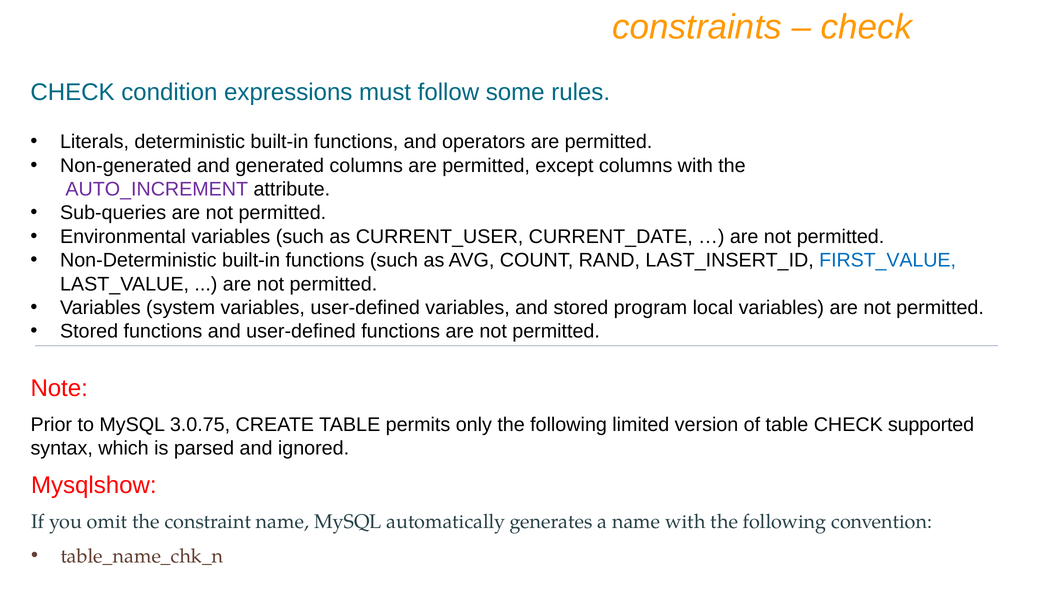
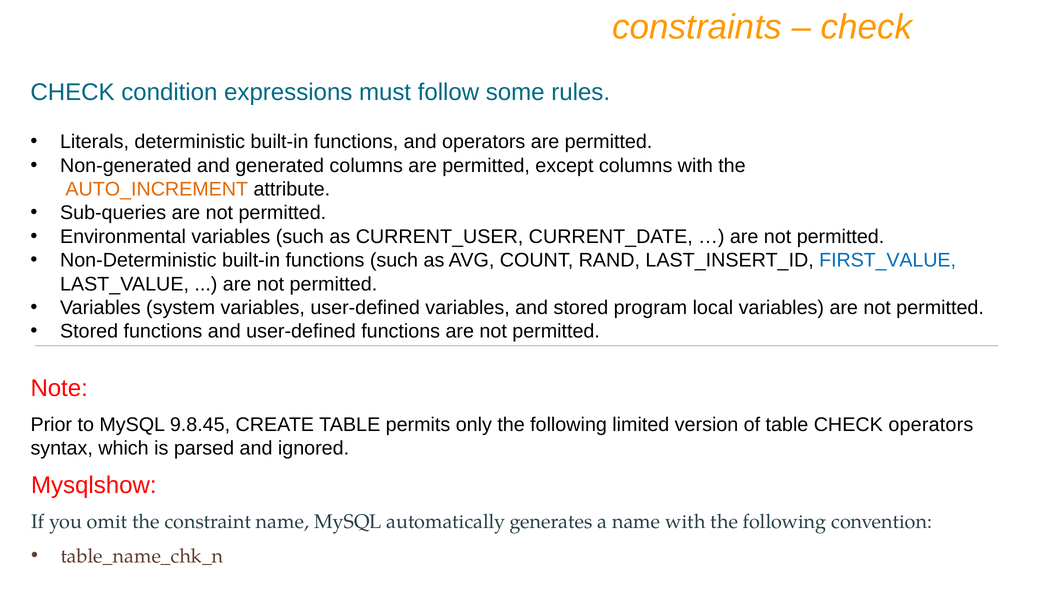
AUTO_INCREMENT colour: purple -> orange
3.0.75: 3.0.75 -> 9.8.45
CHECK supported: supported -> operators
